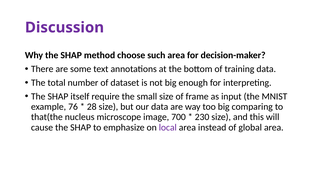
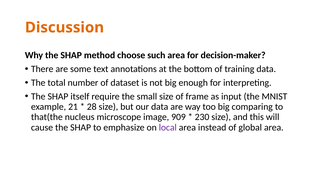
Discussion colour: purple -> orange
76: 76 -> 21
700: 700 -> 909
